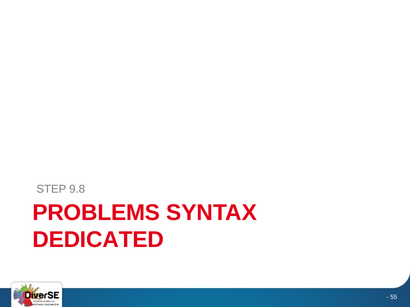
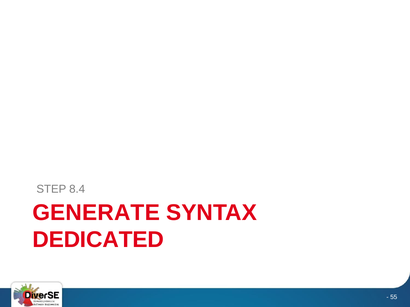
9.8: 9.8 -> 8.4
PROBLEMS: PROBLEMS -> GENERATE
